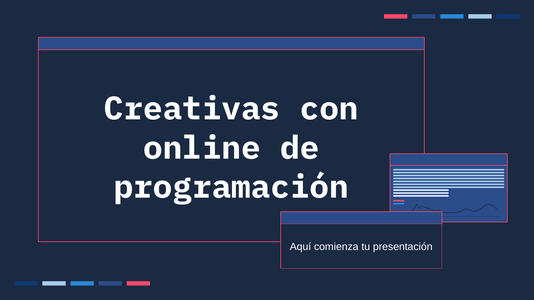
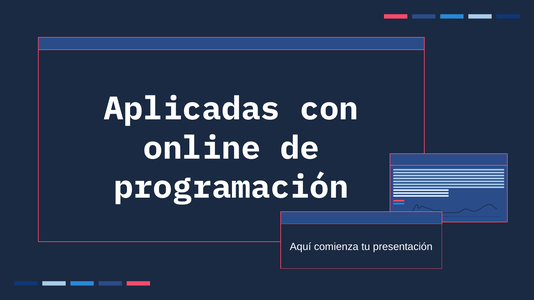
Creativas: Creativas -> Aplicadas
